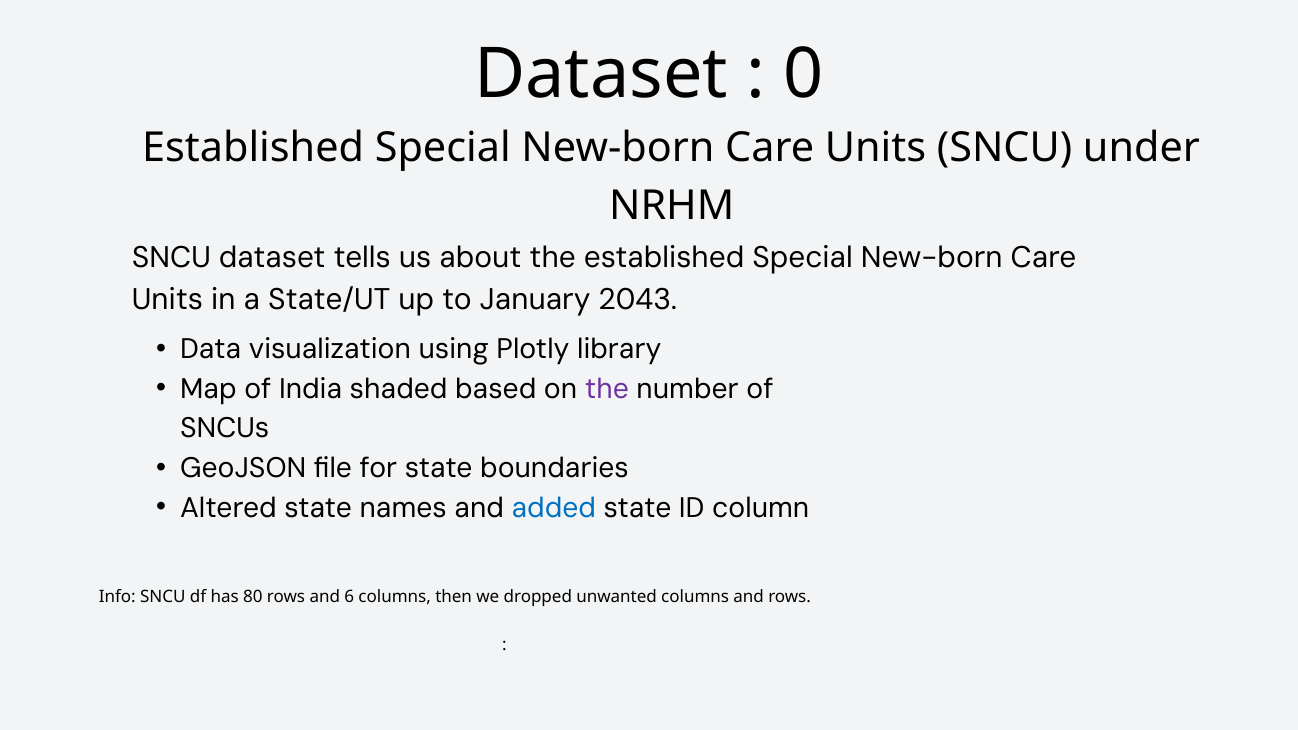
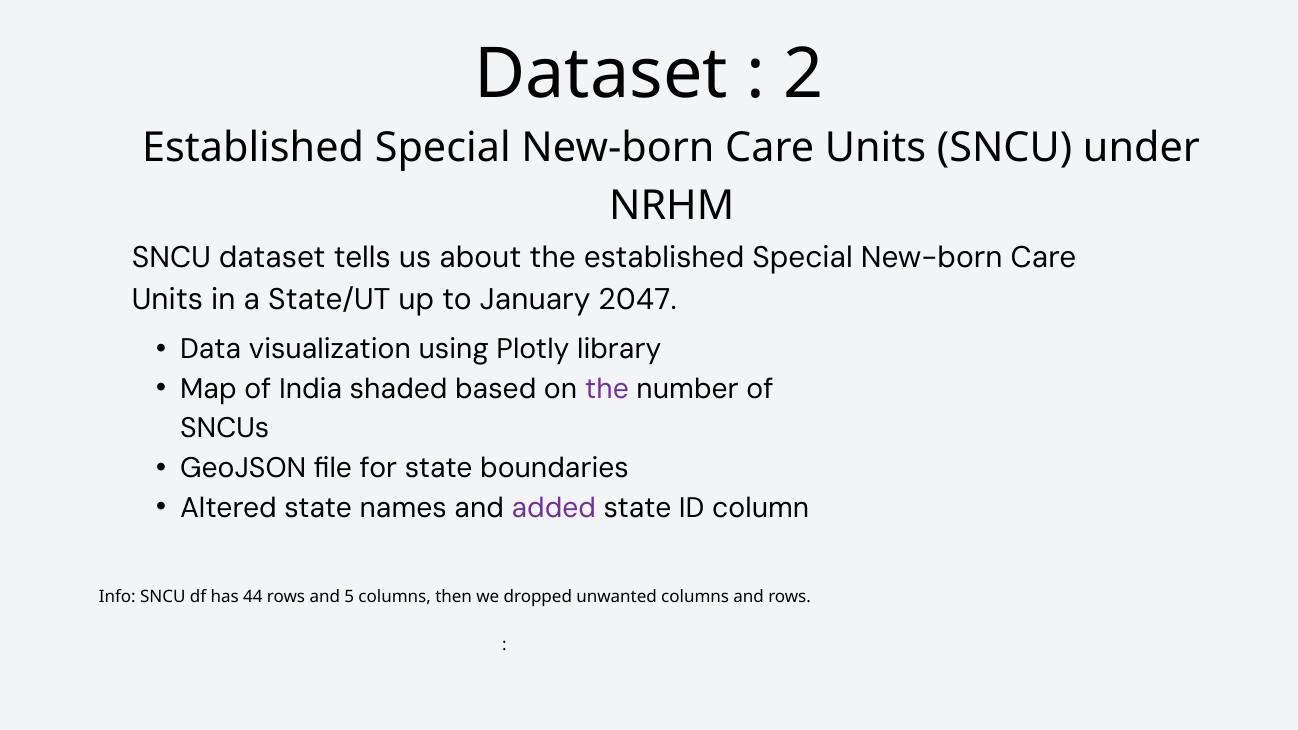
0: 0 -> 2
2043: 2043 -> 2047
added colour: blue -> purple
80: 80 -> 44
6: 6 -> 5
